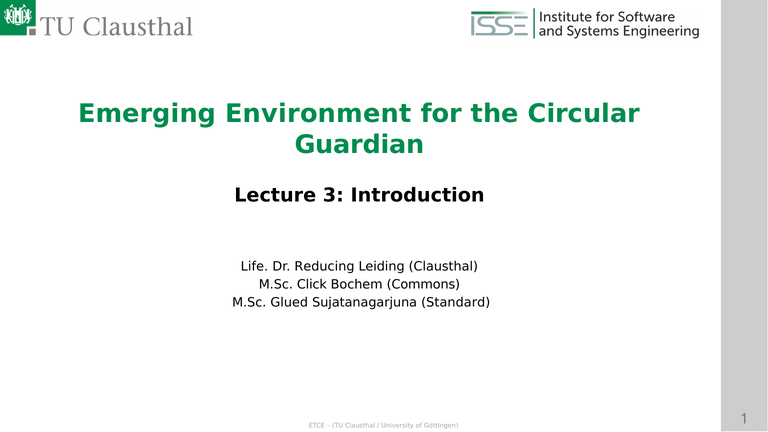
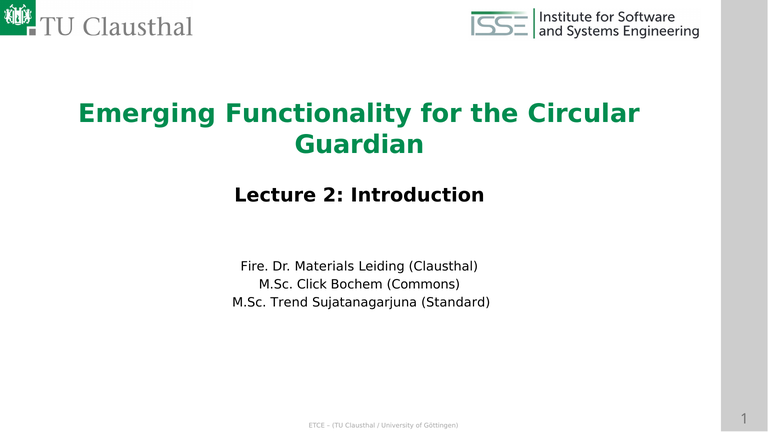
Environment: Environment -> Functionality
3: 3 -> 2
Life: Life -> Fire
Reducing: Reducing -> Materials
Glued: Glued -> Trend
